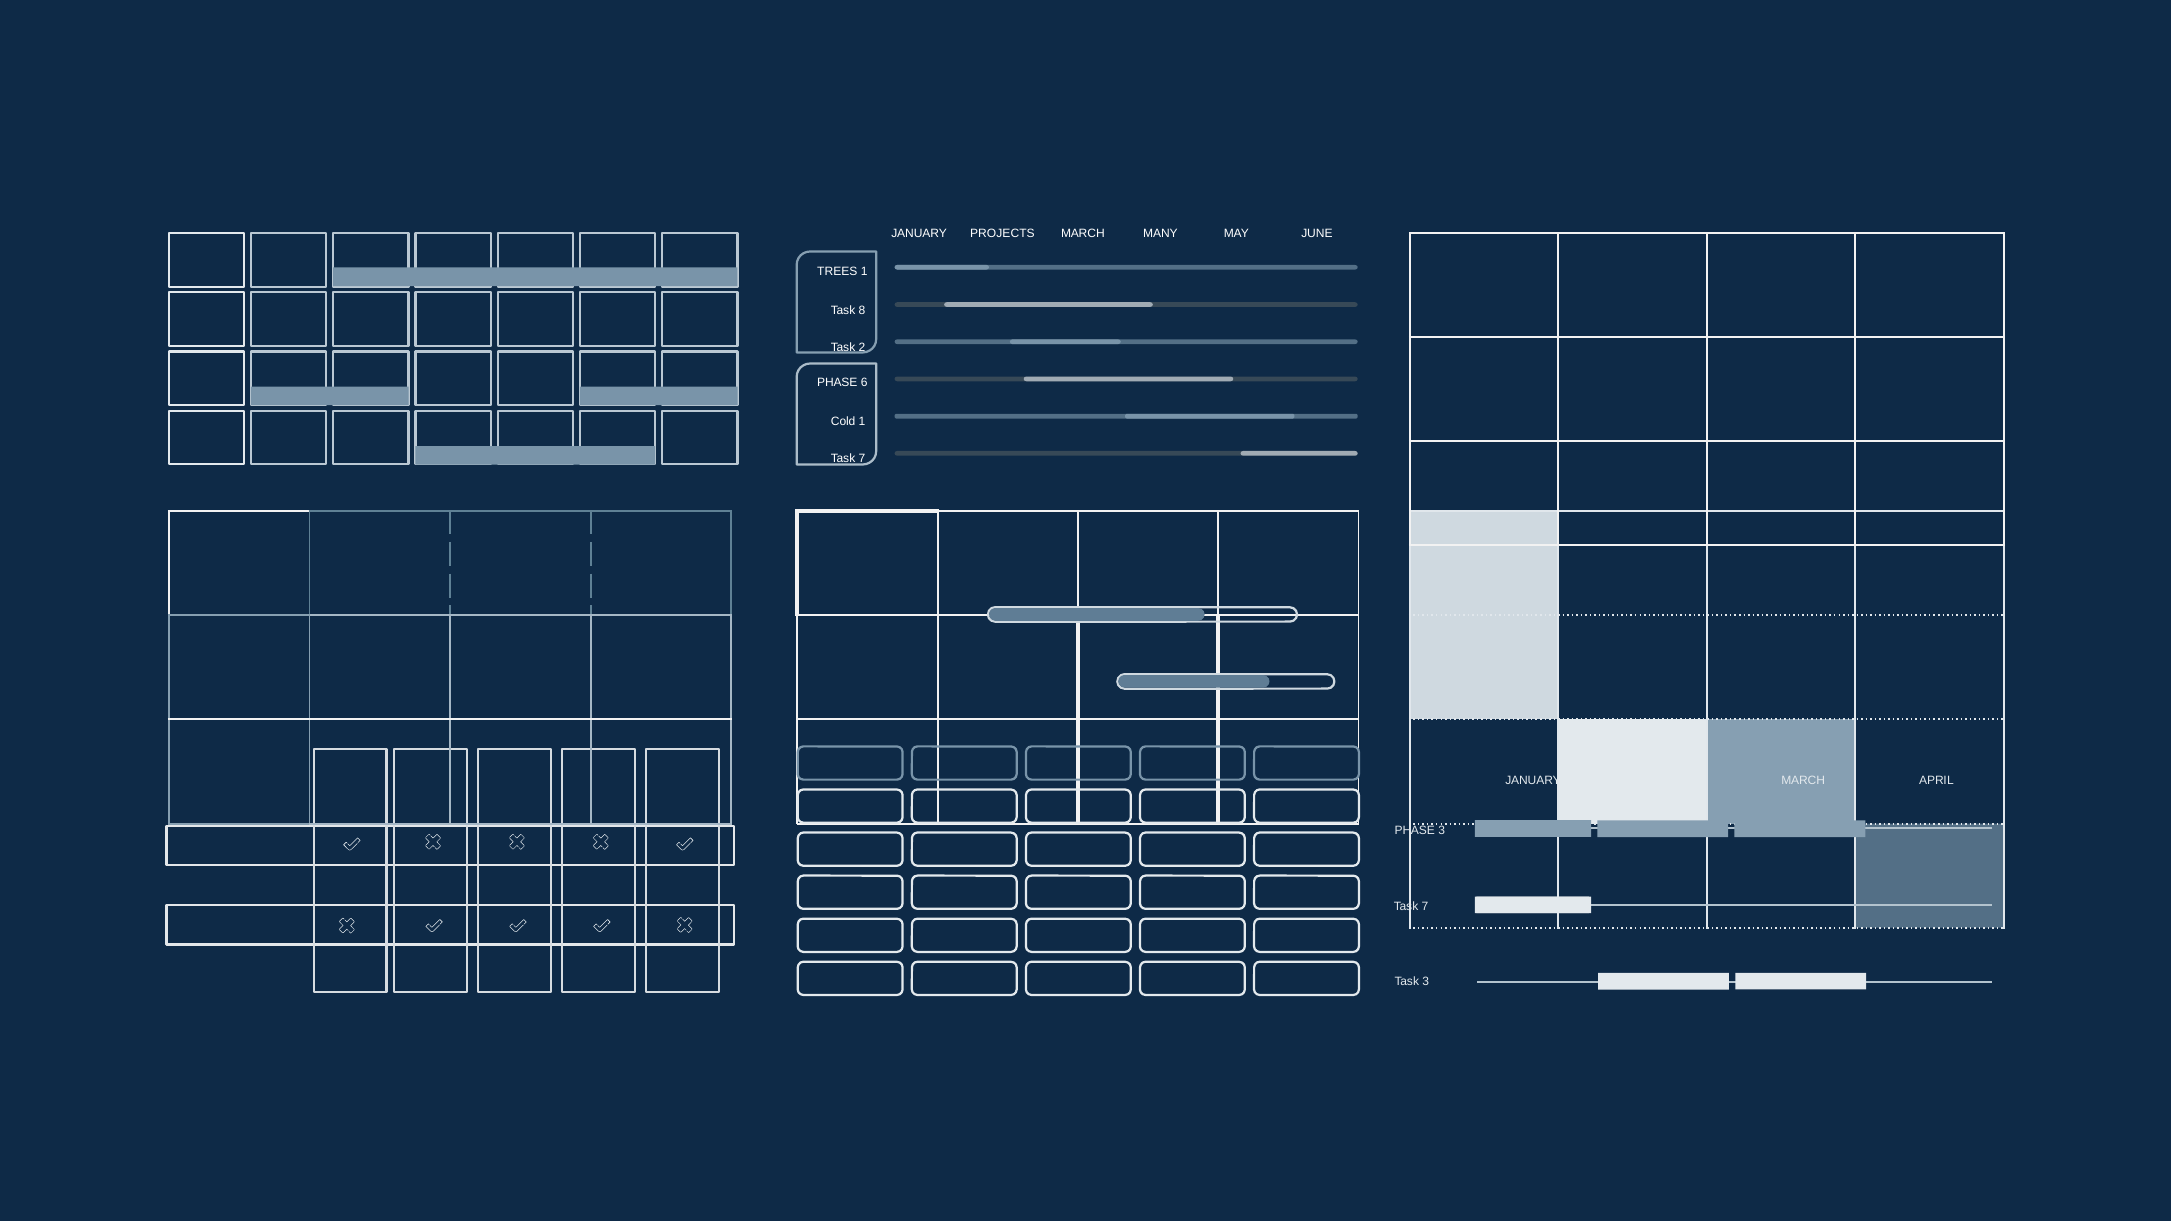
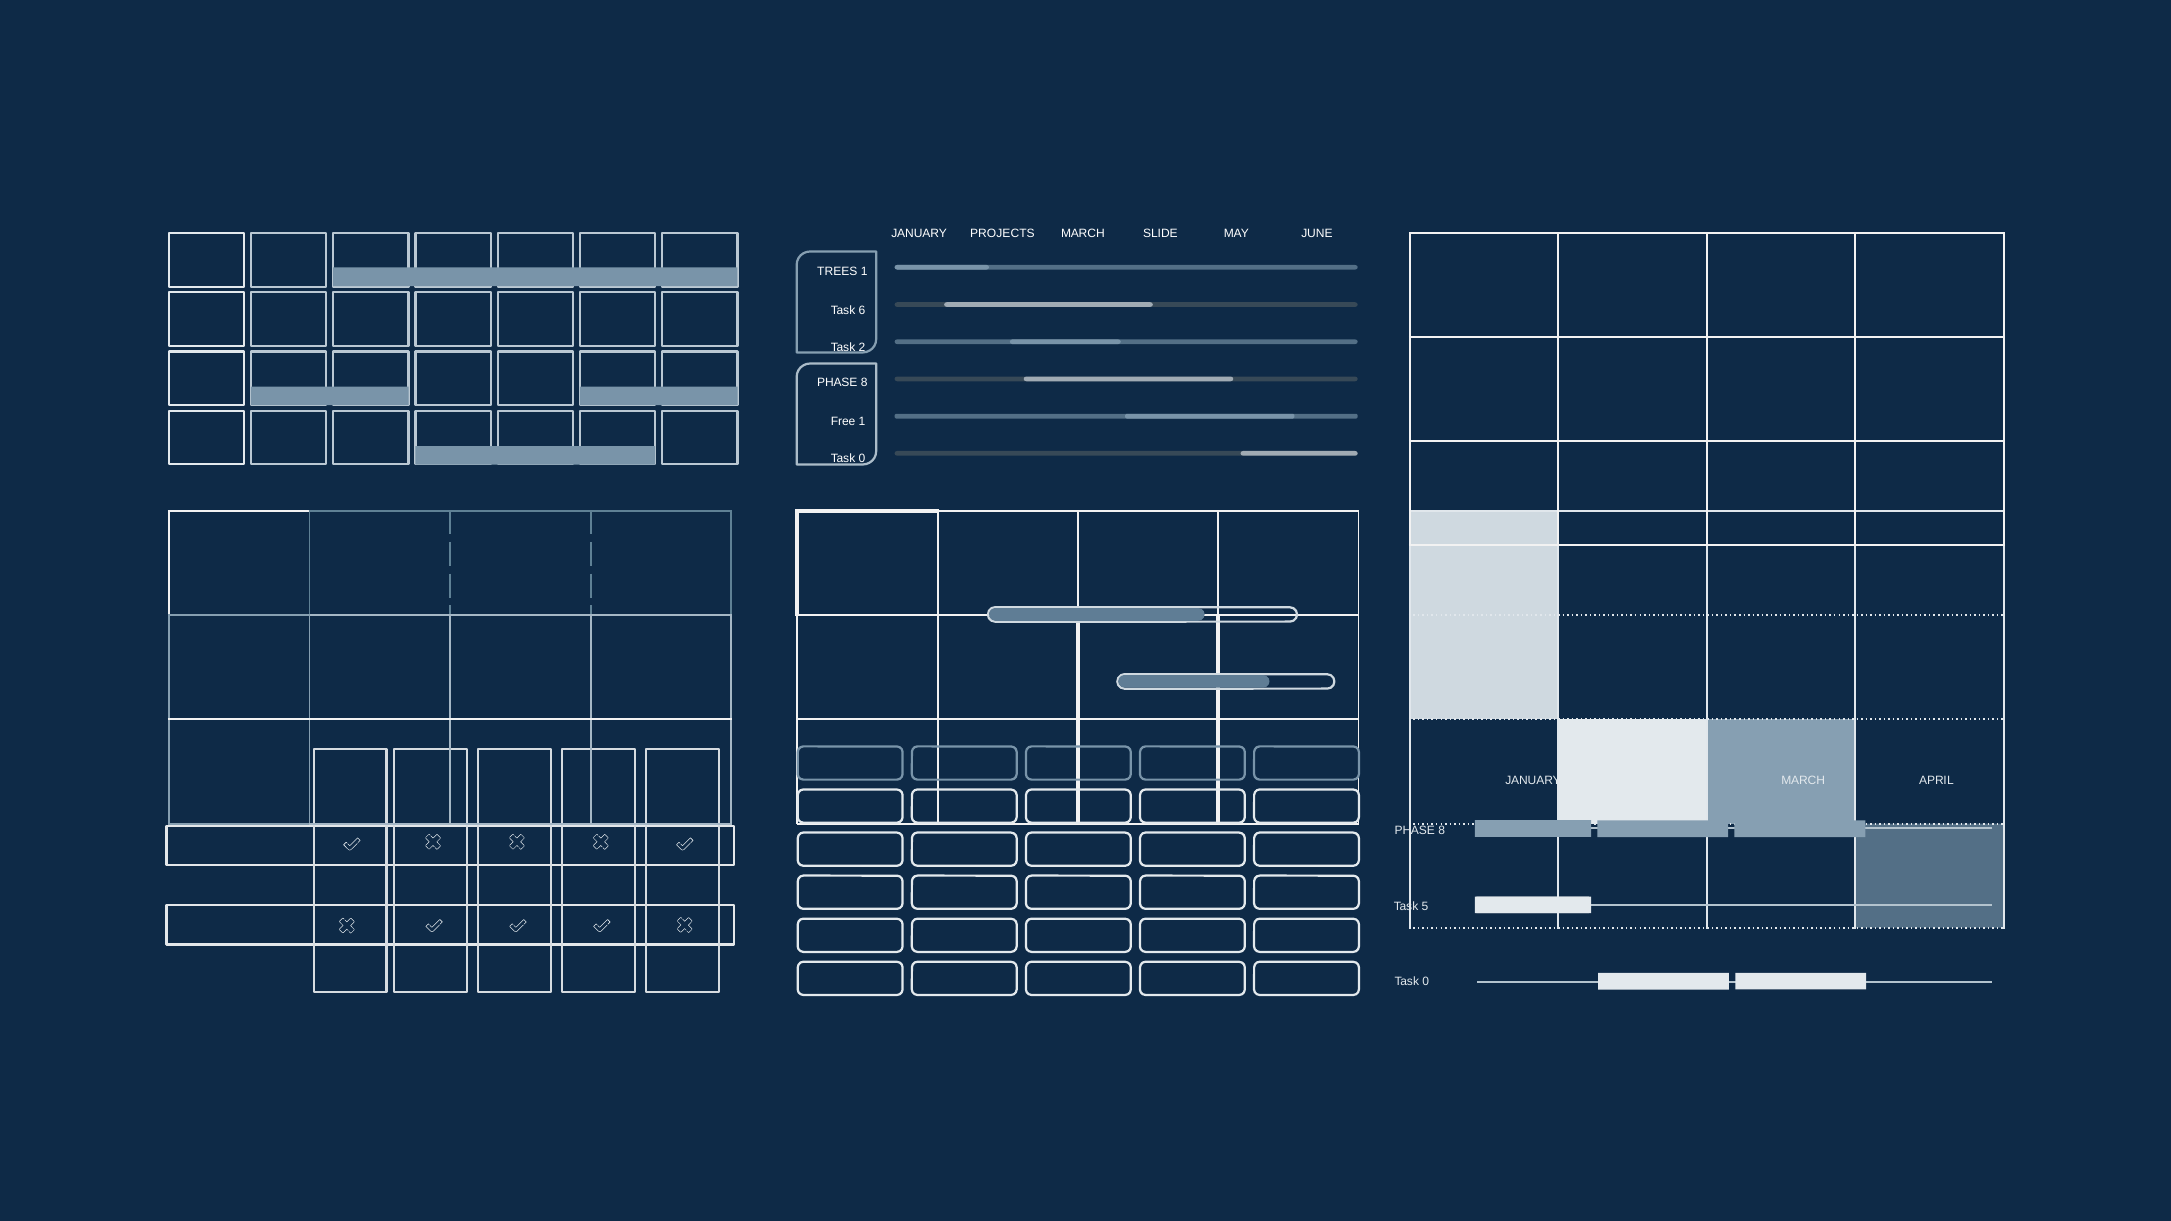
MANY: MANY -> SLIDE
8: 8 -> 6
6 at (864, 382): 6 -> 8
Cold: Cold -> Free
7 at (862, 459): 7 -> 0
3 at (1442, 831): 3 -> 8
7 at (1425, 907): 7 -> 5
3 at (1426, 982): 3 -> 0
